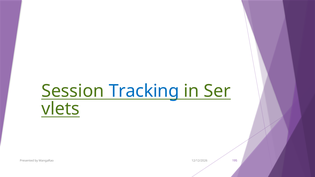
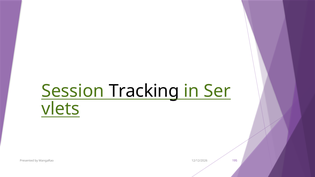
Tracking colour: blue -> black
